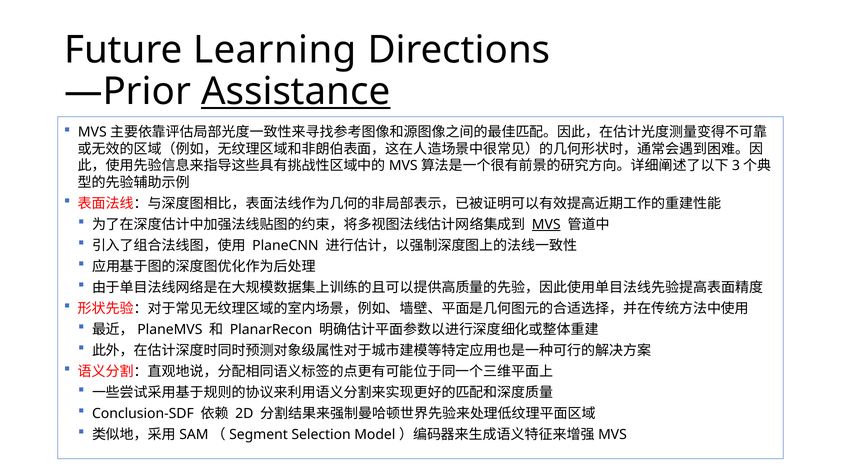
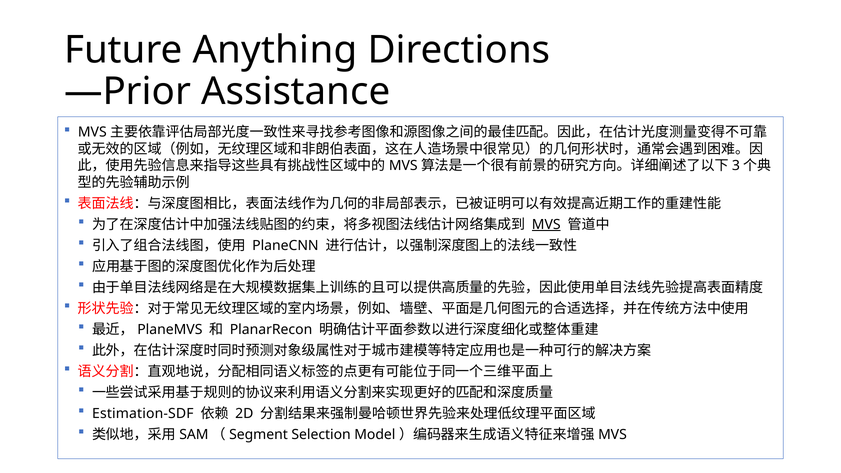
Learning: Learning -> Anything
Assistance underline: present -> none
Conclusion-SDF: Conclusion-SDF -> Estimation-SDF
